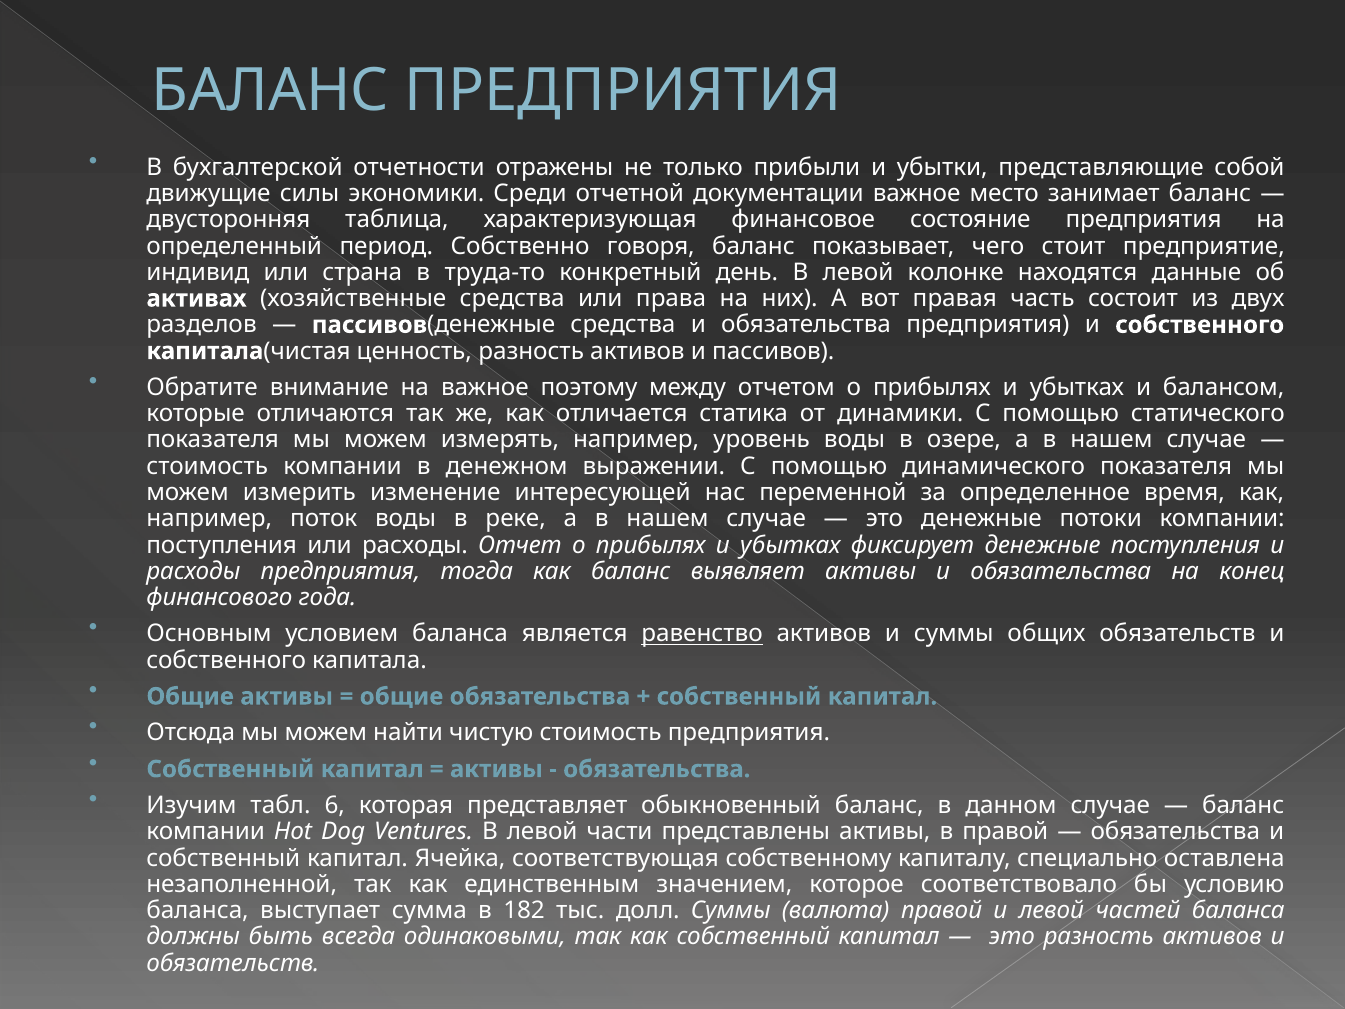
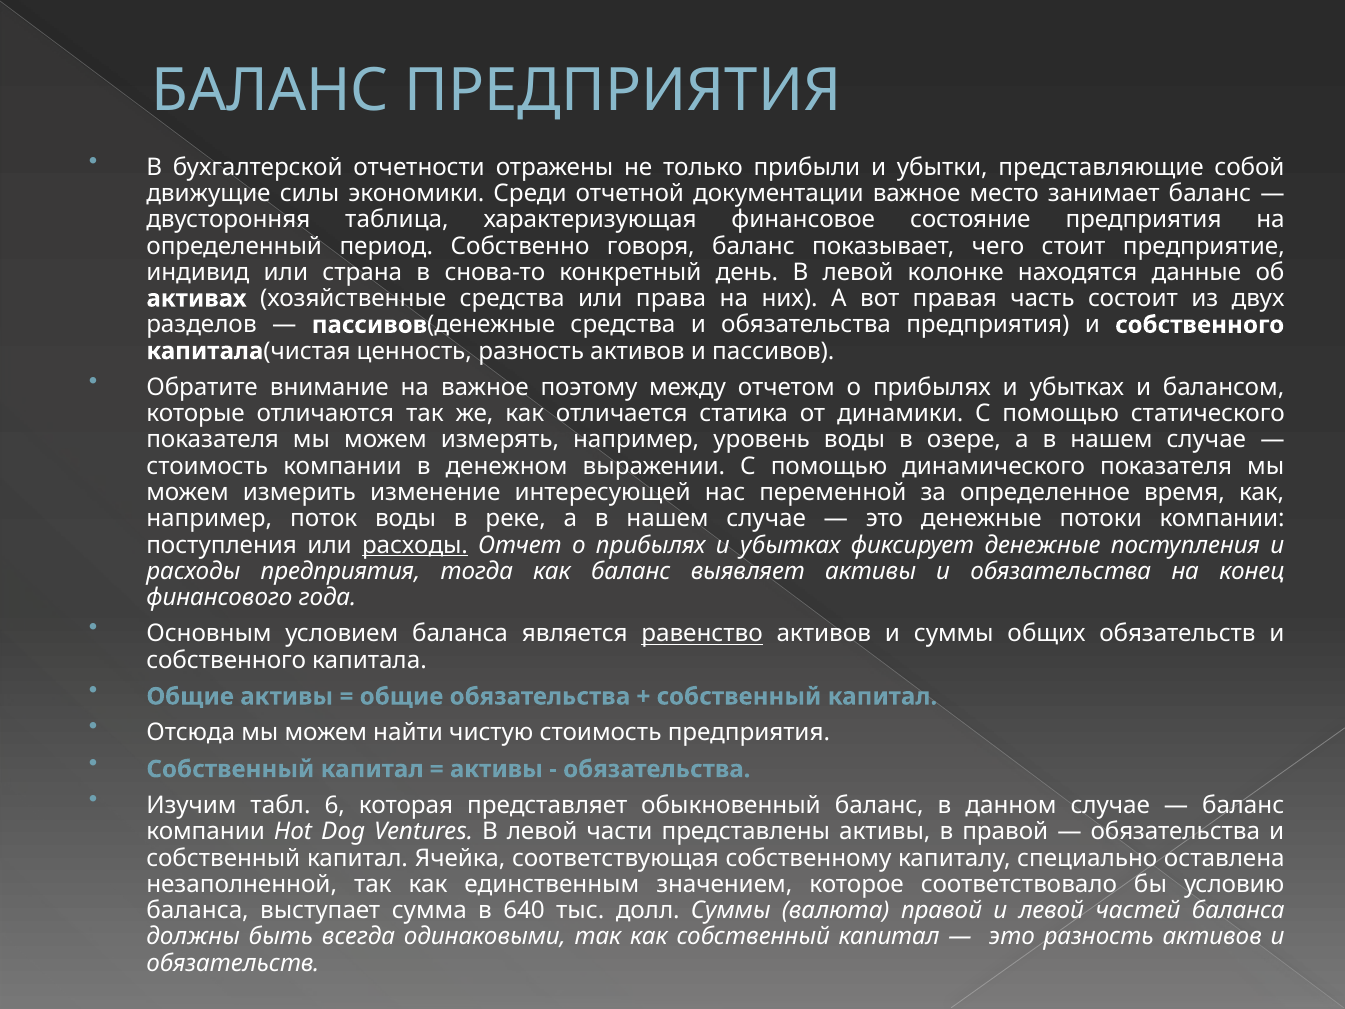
труда-то: труда-то -> снова-то
расходы at (415, 545) underline: none -> present
182: 182 -> 640
